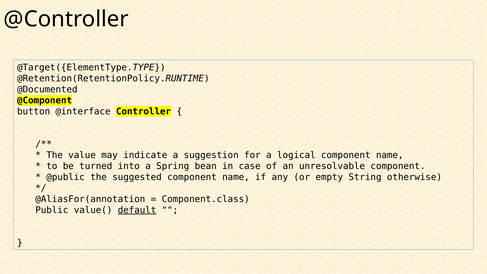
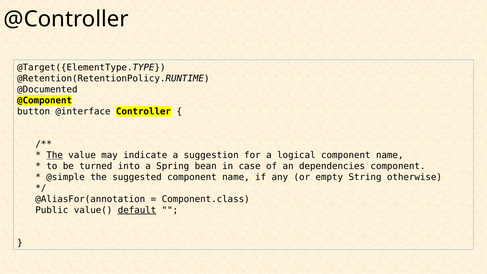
The at (55, 155) underline: none -> present
unresolvable: unresolvable -> dependencies
@public: @public -> @simple
